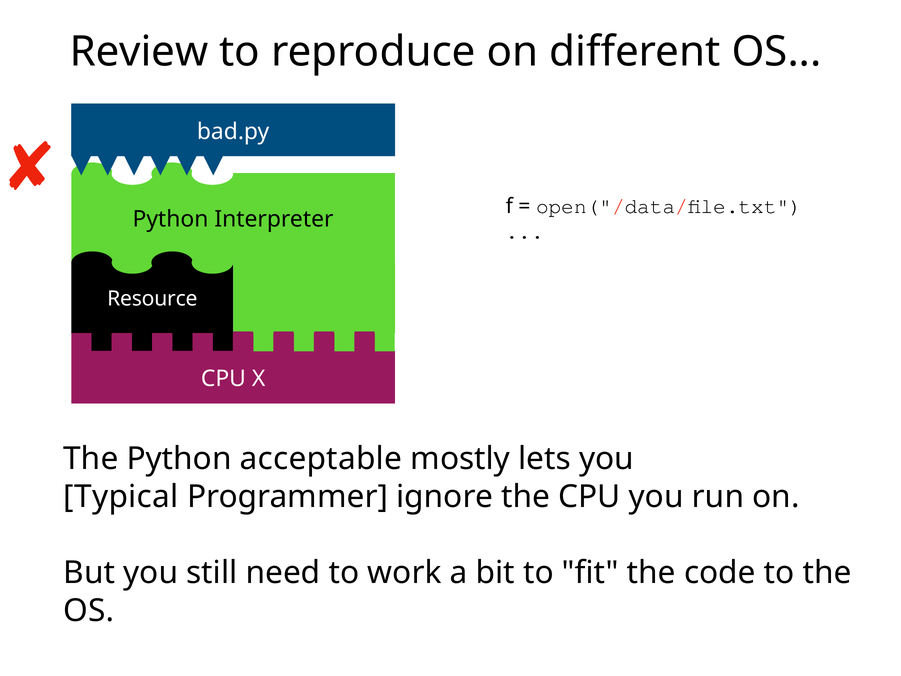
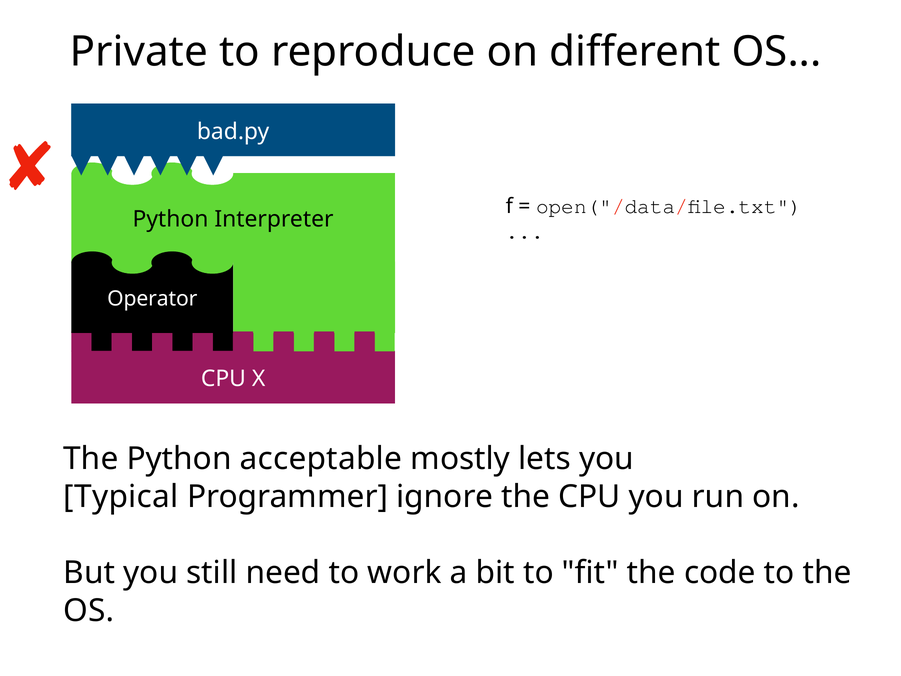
Review: Review -> Private
Resource: Resource -> Operator
